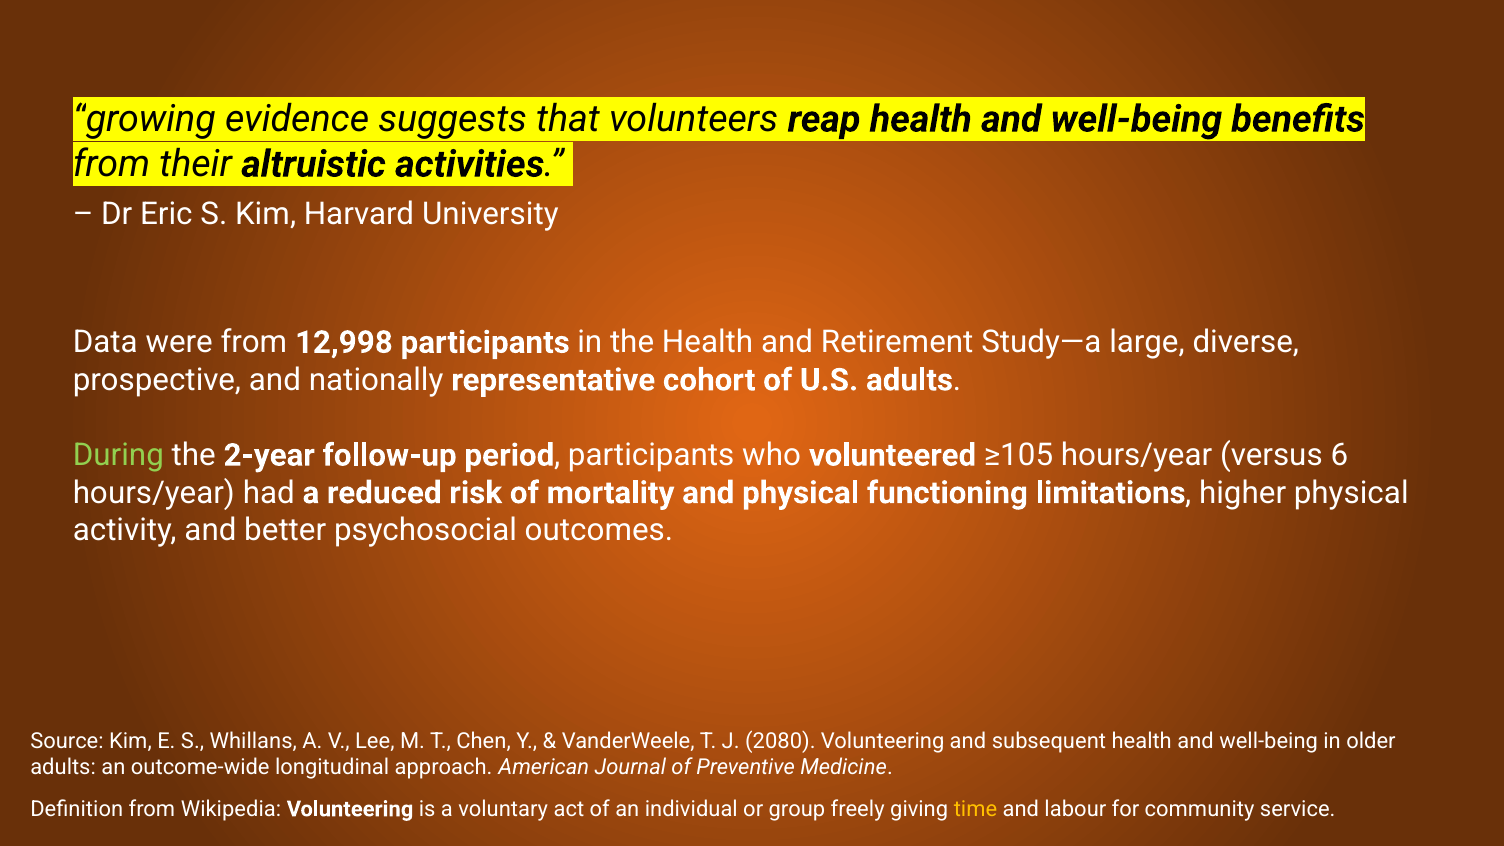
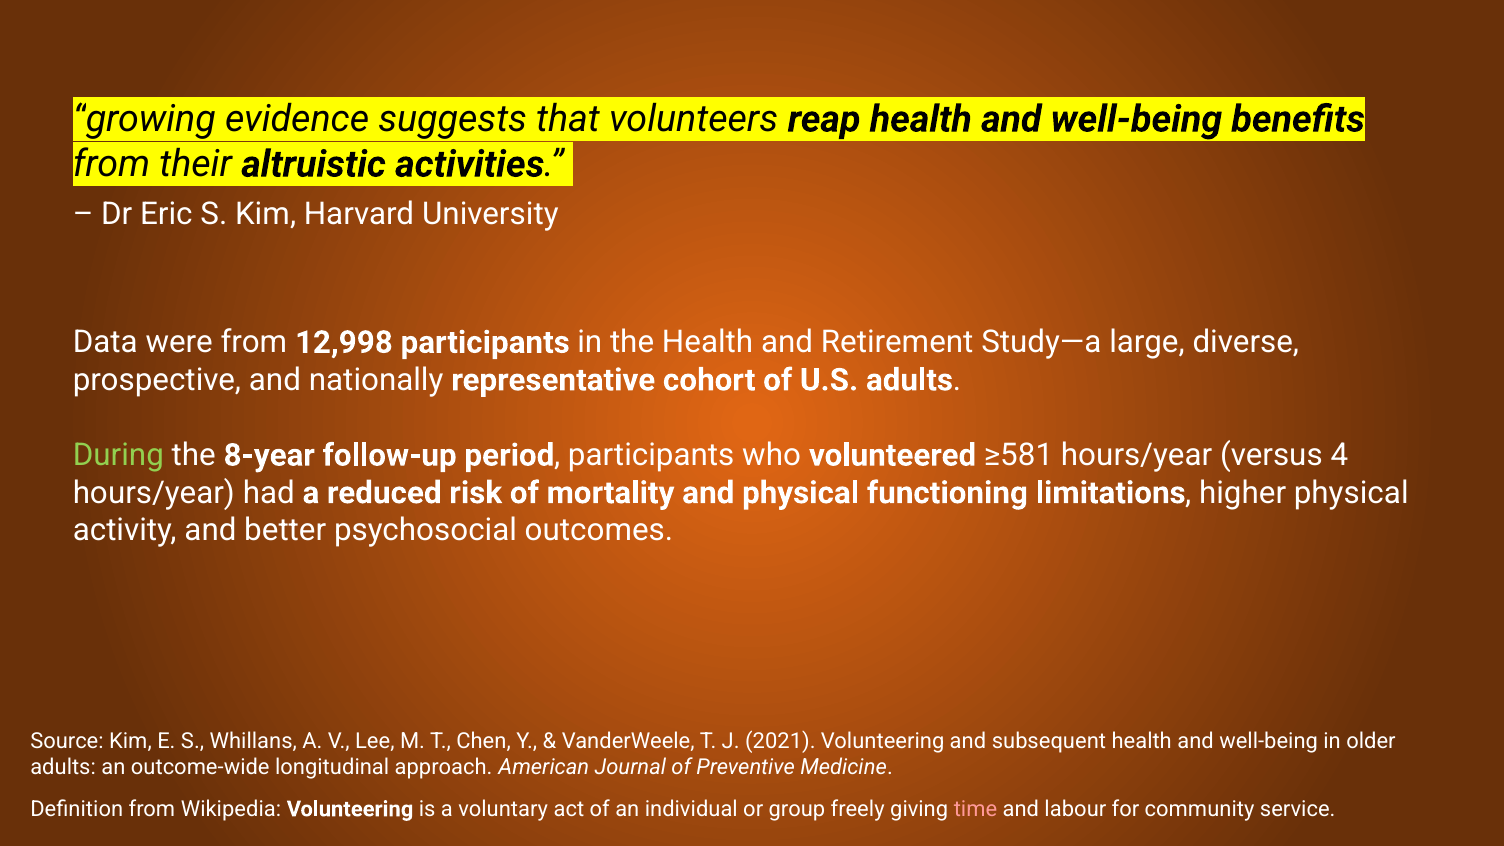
2-year: 2-year -> 8-year
≥105: ≥105 -> ≥581
6: 6 -> 4
2080: 2080 -> 2021
time colour: yellow -> pink
